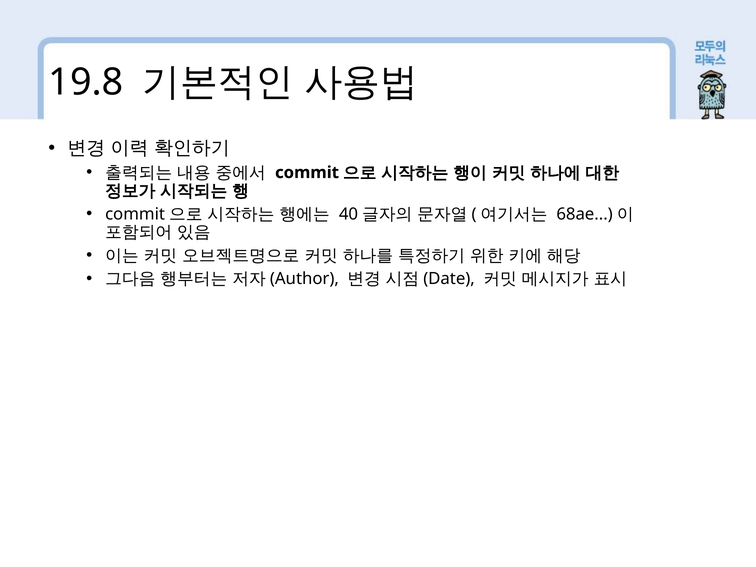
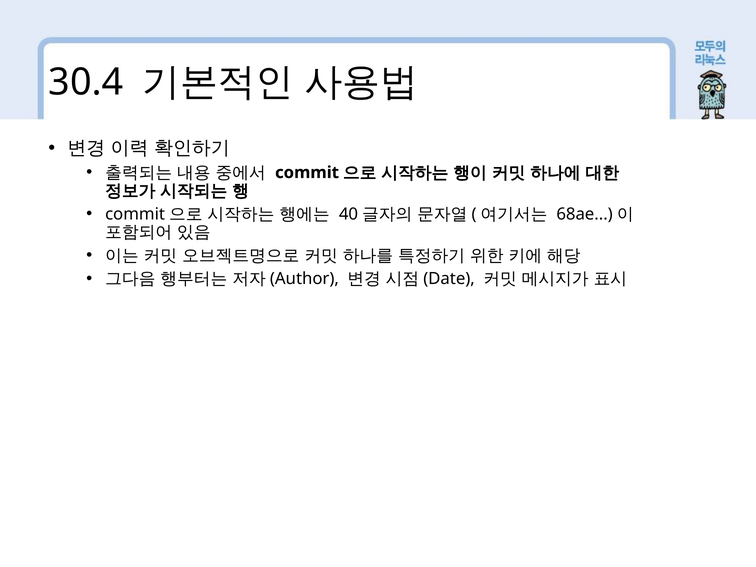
19.8: 19.8 -> 30.4
